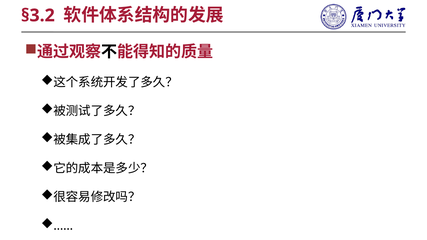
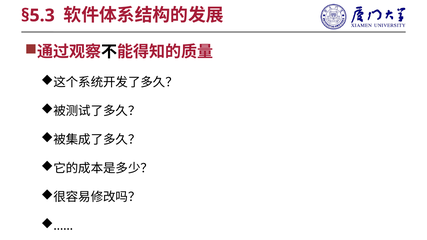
§3.2: §3.2 -> §5.3
